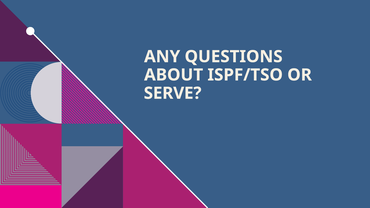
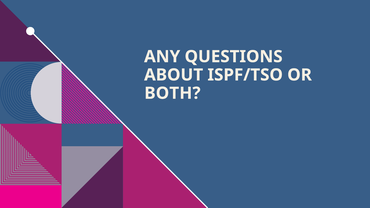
SERVE: SERVE -> BOTH
